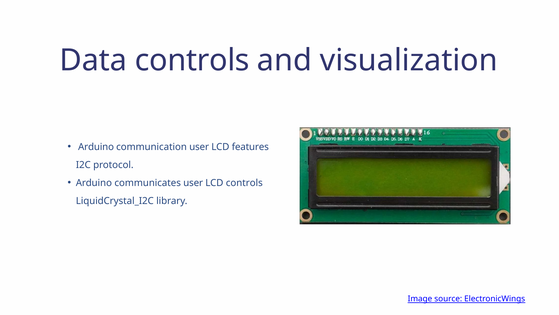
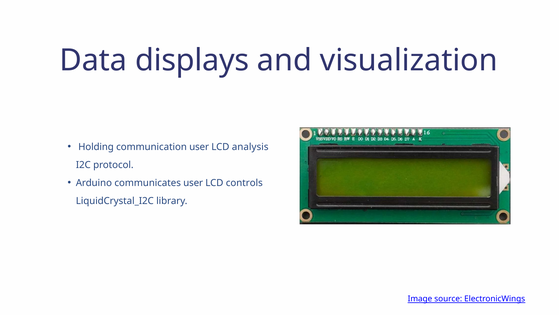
Data controls: controls -> displays
Arduino at (96, 147): Arduino -> Holding
features: features -> analysis
